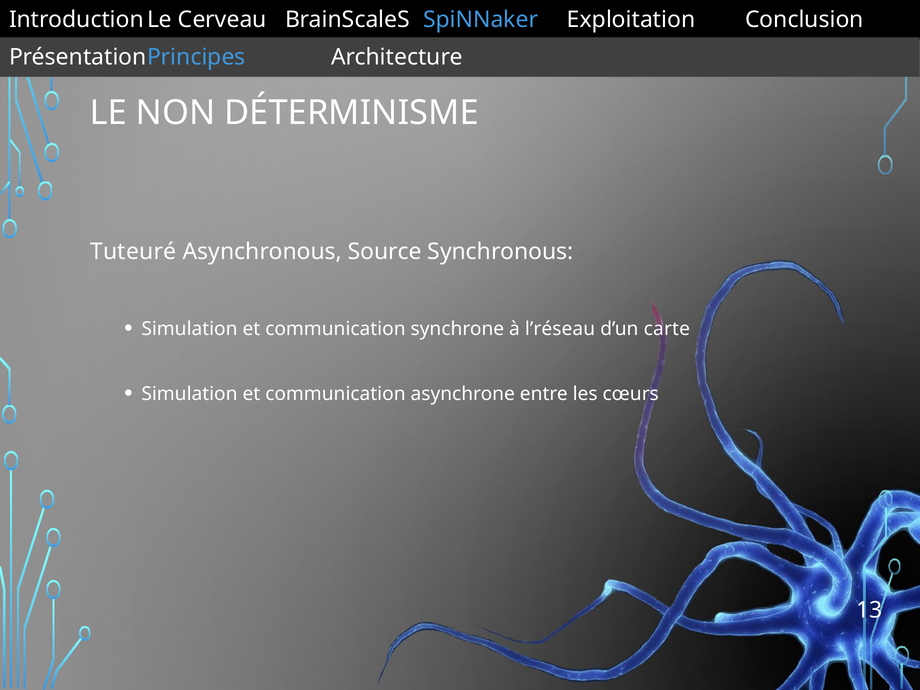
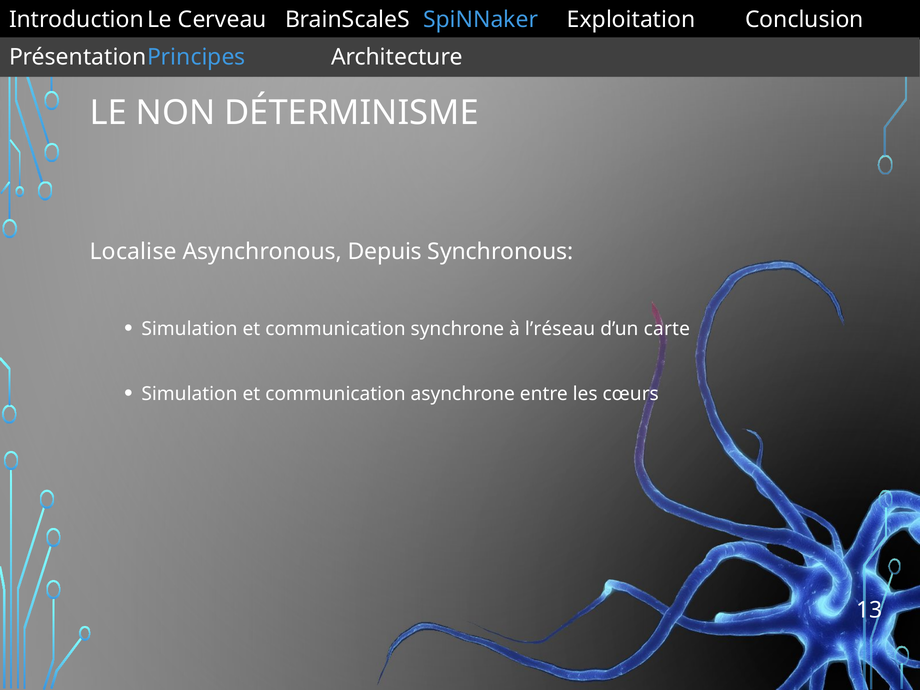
Tuteuré: Tuteuré -> Localise
Source: Source -> Depuis
